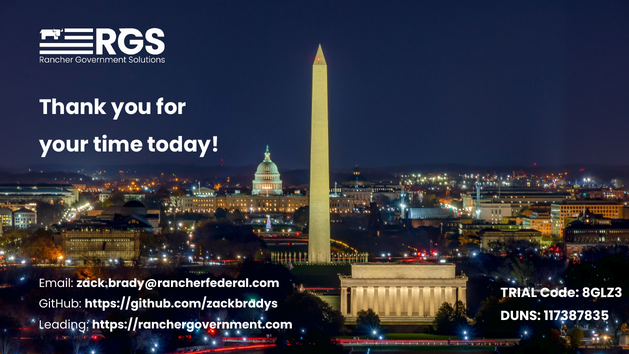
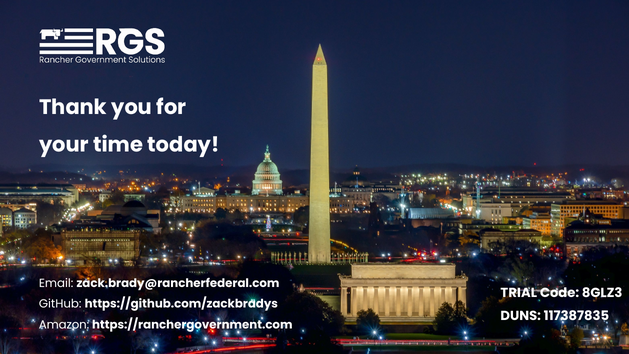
Leading: Leading -> Amazon
